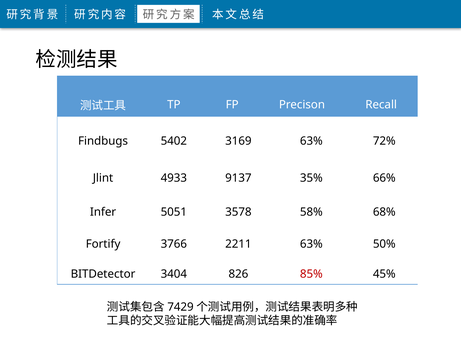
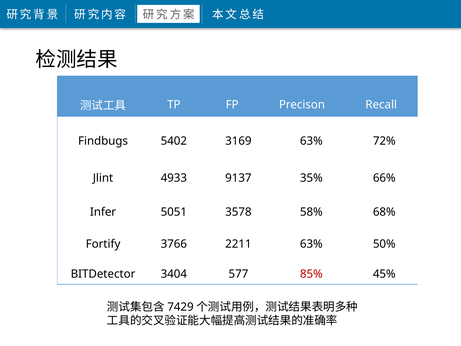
826: 826 -> 577
